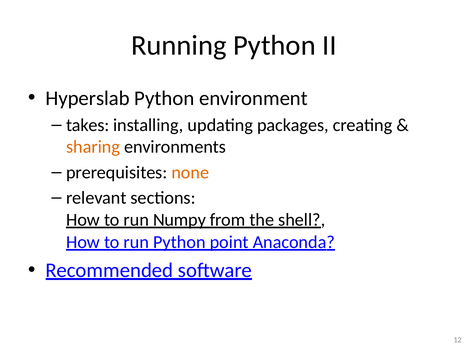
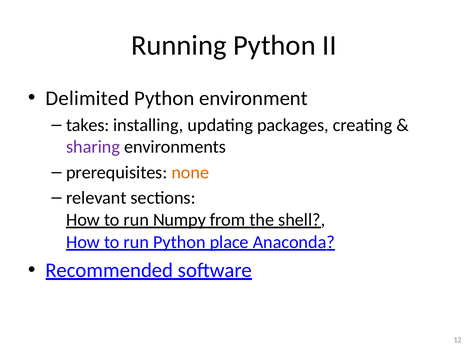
Hyperslab: Hyperslab -> Delimited
sharing colour: orange -> purple
point: point -> place
